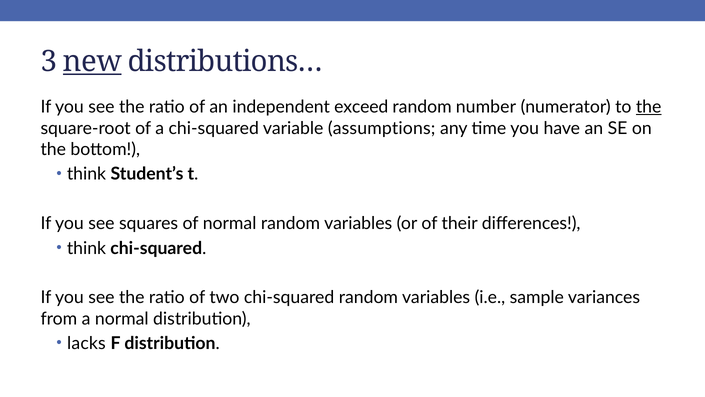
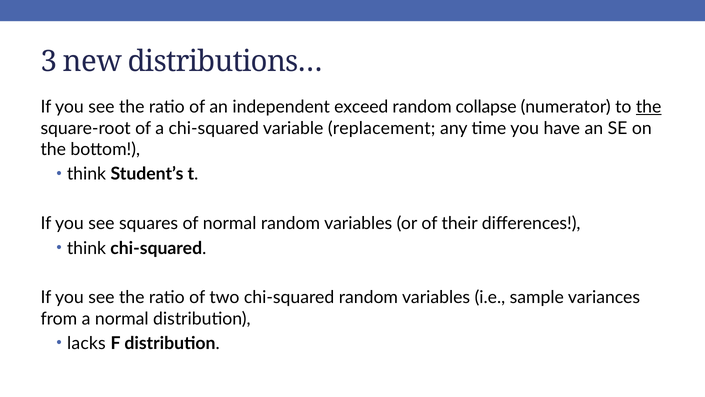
new underline: present -> none
number: number -> collapse
assumptions: assumptions -> replacement
